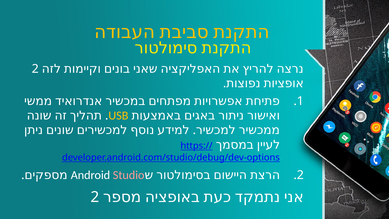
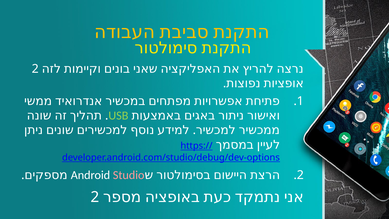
USB colour: yellow -> light green
